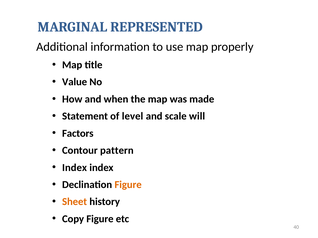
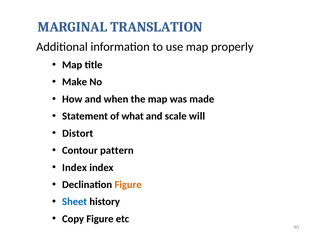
REPRESENTED: REPRESENTED -> TRANSLATION
Value: Value -> Make
level: level -> what
Factors: Factors -> Distort
Sheet colour: orange -> blue
